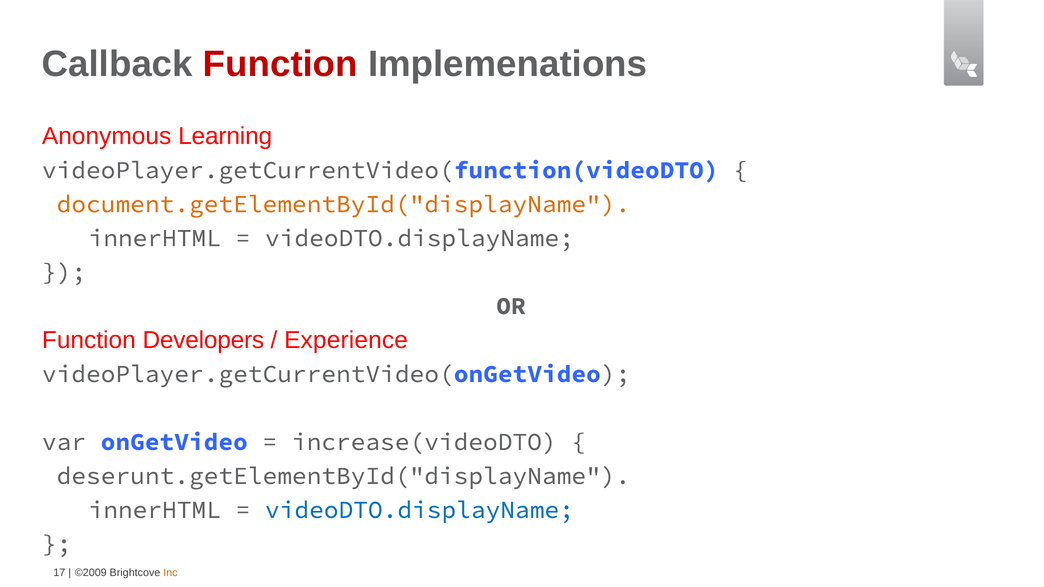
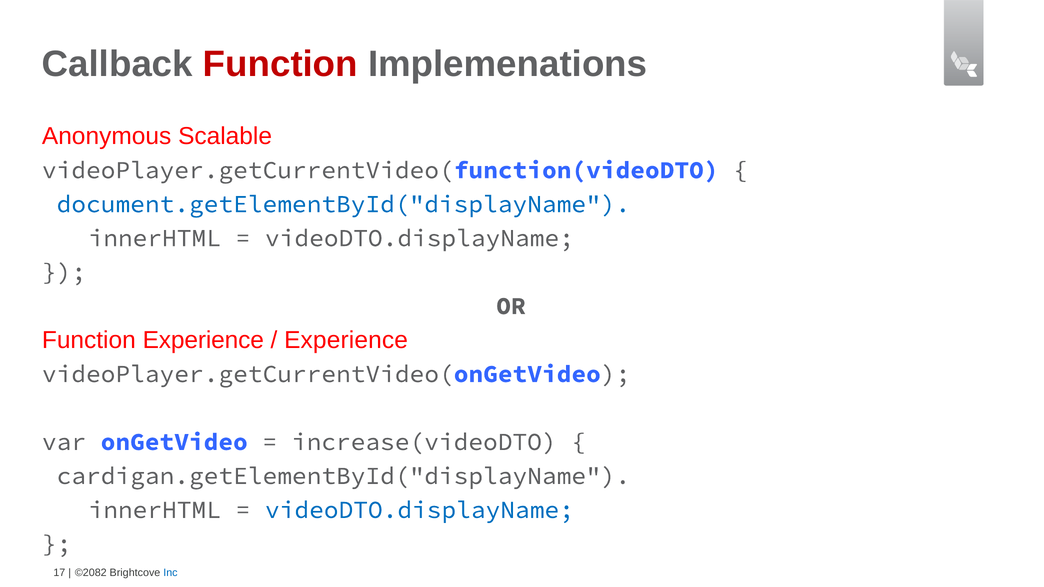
Learning: Learning -> Scalable
document.getElementById("displayName colour: orange -> blue
Function Developers: Developers -> Experience
deserunt.getElementById("displayName: deserunt.getElementById("displayName -> cardigan.getElementById("displayName
©2009: ©2009 -> ©2082
Inc colour: orange -> blue
